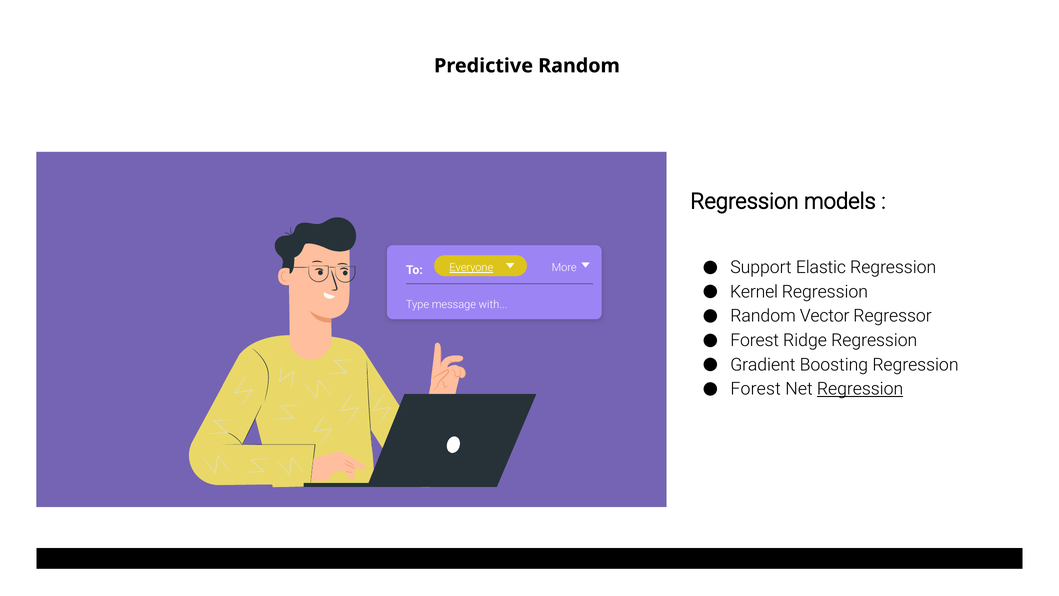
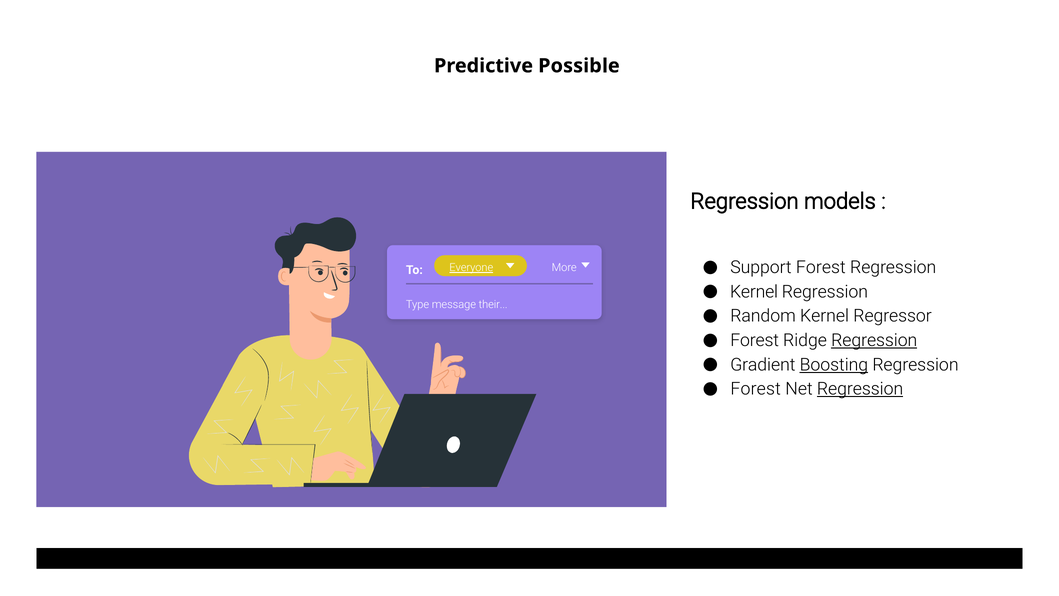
Predictive Random: Random -> Possible
Support Elastic: Elastic -> Forest
with: with -> their
Random Vector: Vector -> Kernel
Regression at (874, 340) underline: none -> present
Boosting underline: none -> present
